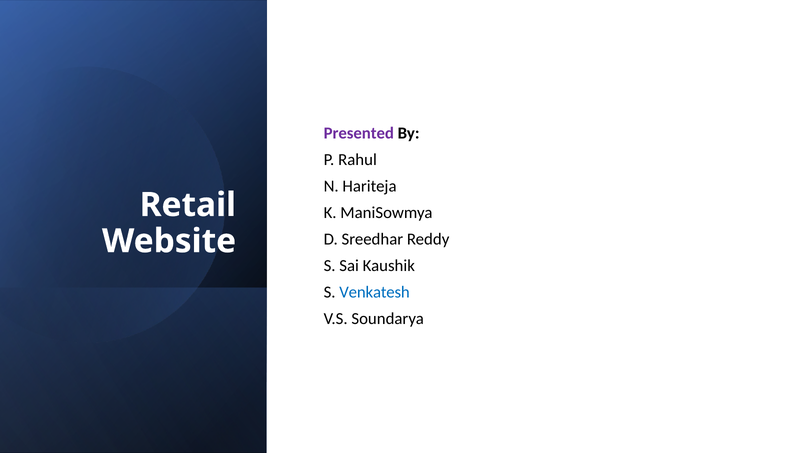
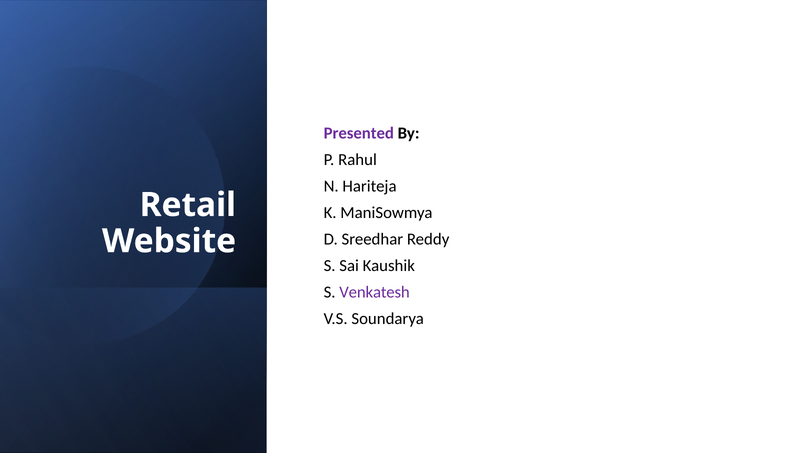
Venkatesh colour: blue -> purple
